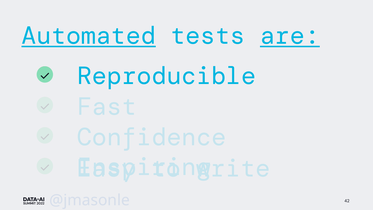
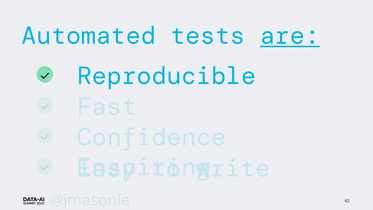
Automated underline: present -> none
